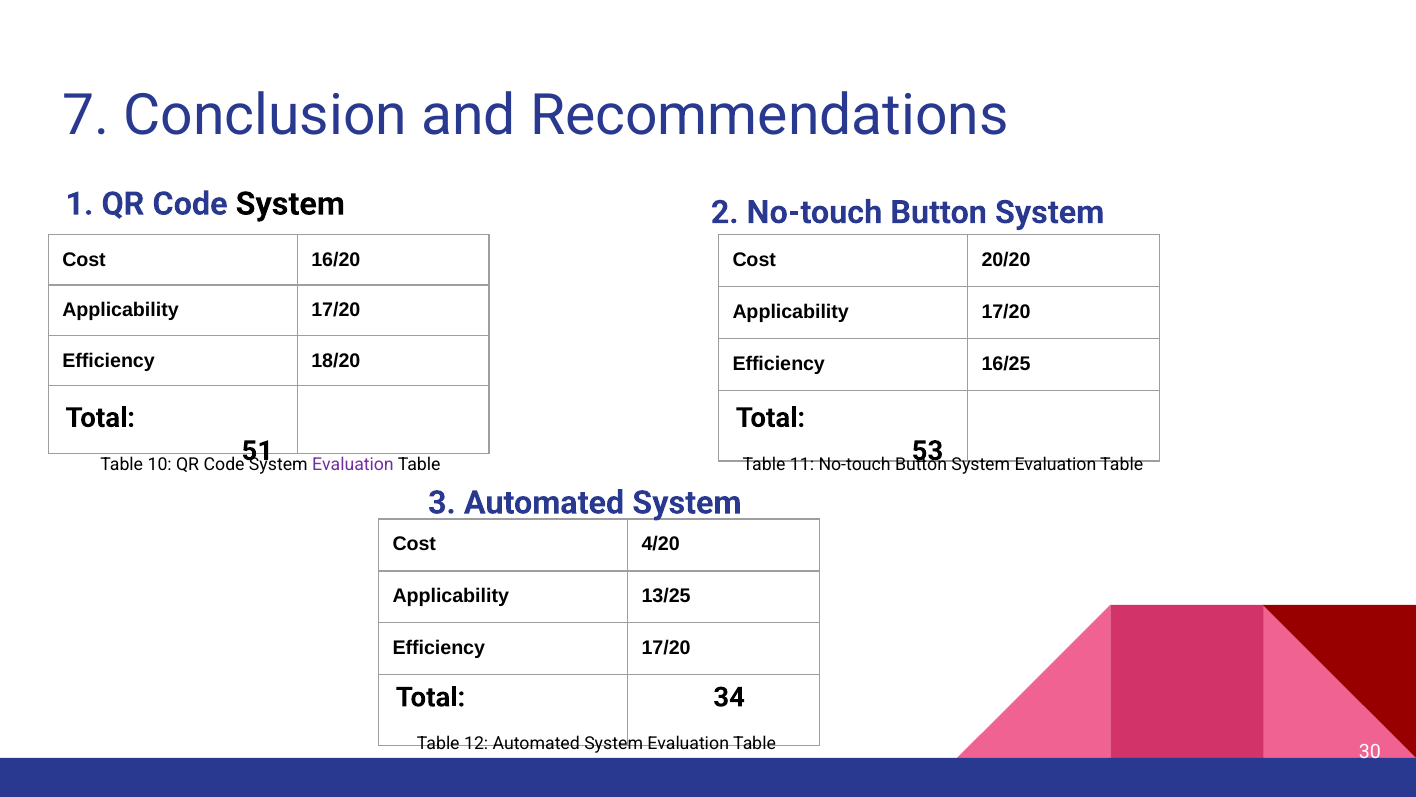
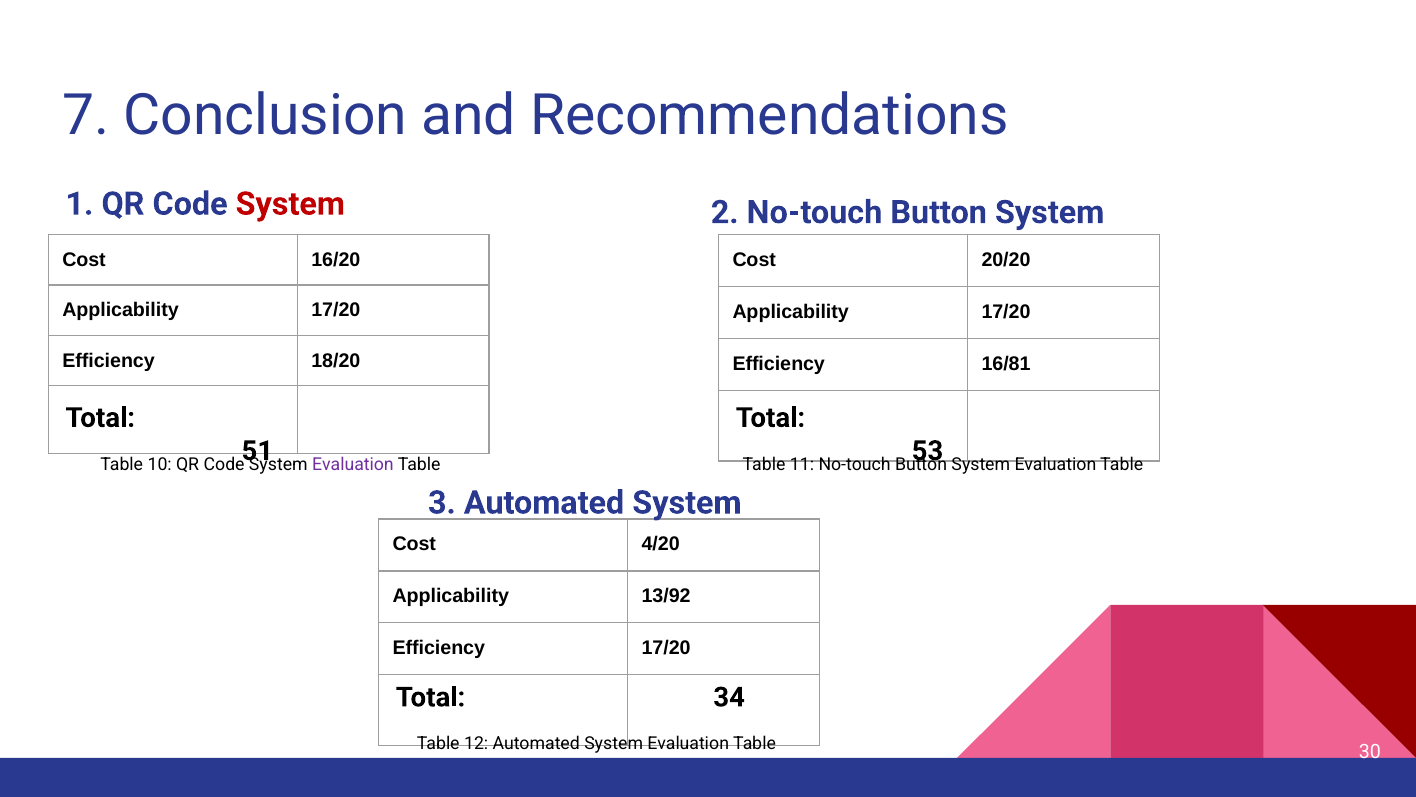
System at (290, 204) colour: black -> red
16/25: 16/25 -> 16/81
13/25: 13/25 -> 13/92
